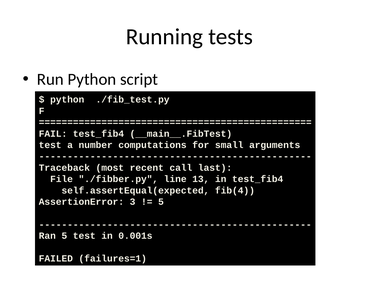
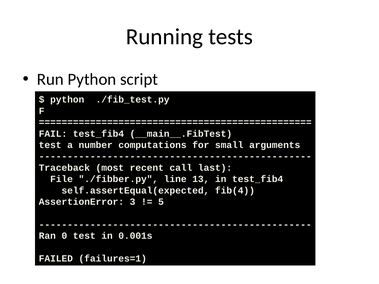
Ran 5: 5 -> 0
